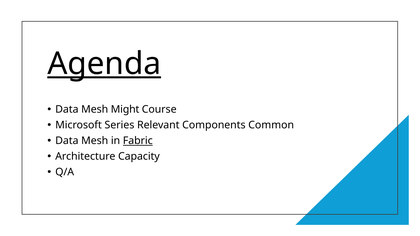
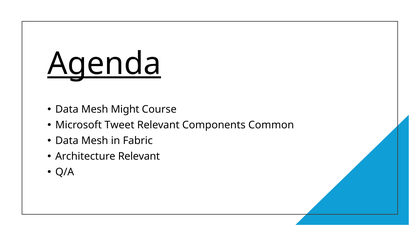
Series: Series -> Tweet
Fabric underline: present -> none
Architecture Capacity: Capacity -> Relevant
